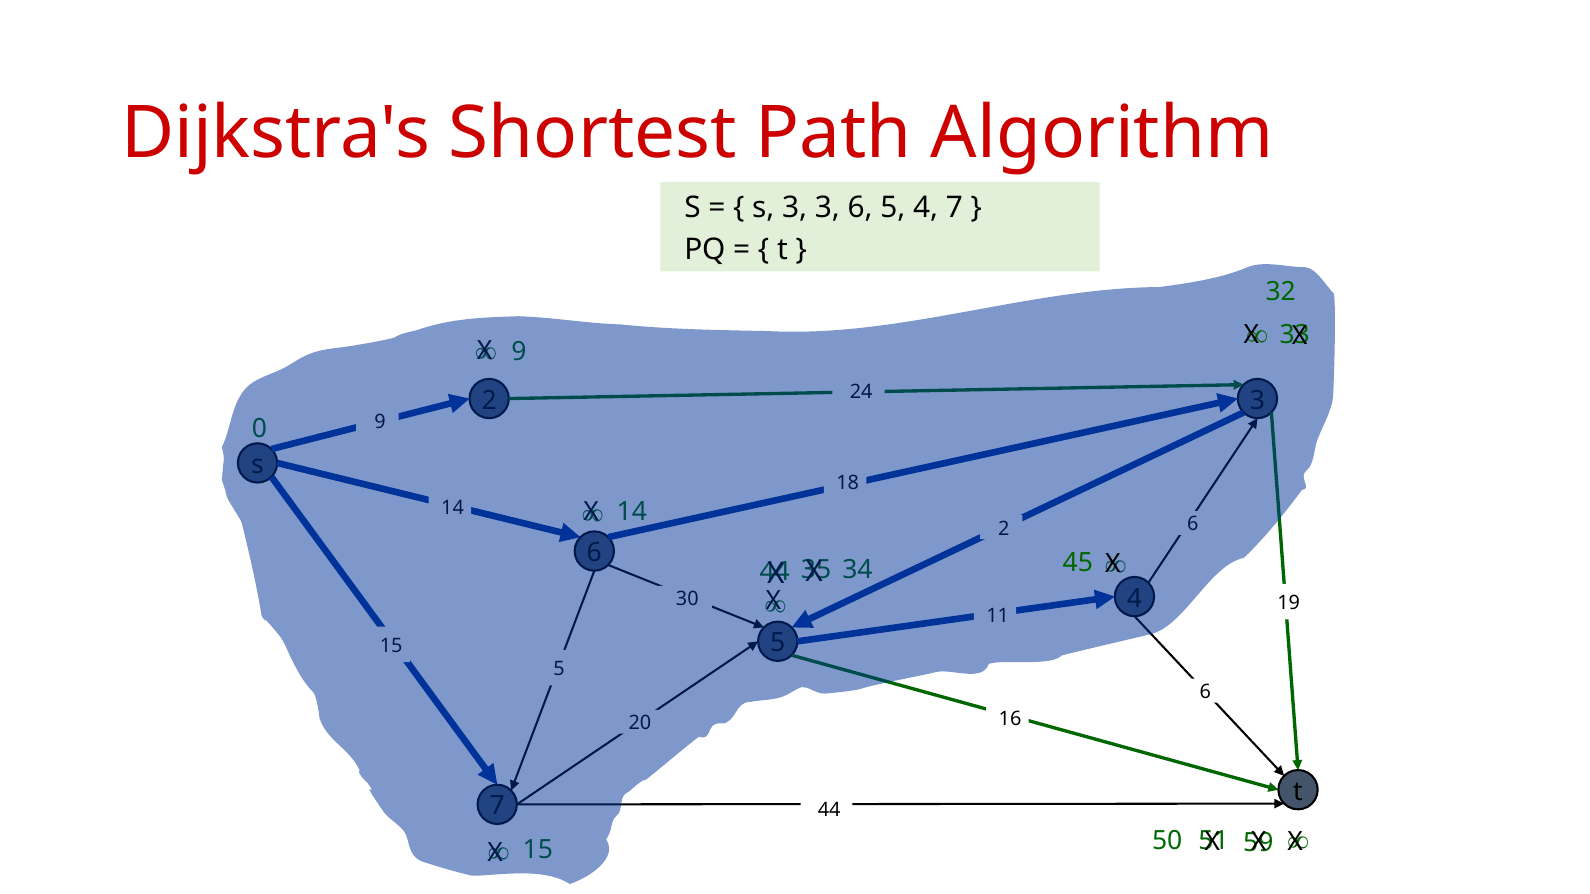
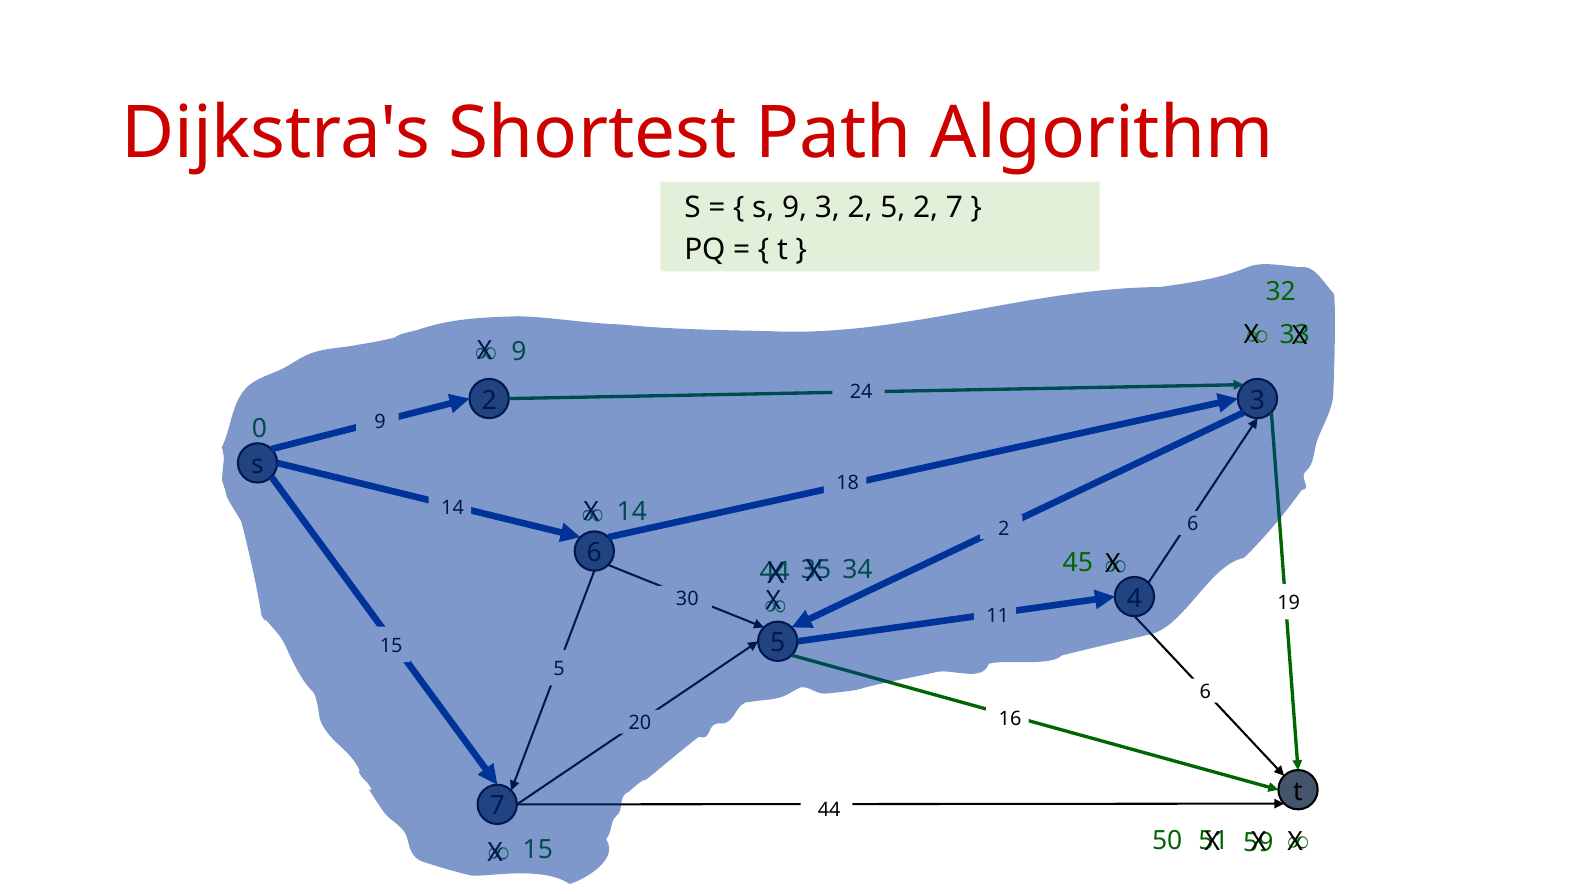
3 at (795, 208): 3 -> 9
3 6: 6 -> 2
5 4: 4 -> 2
